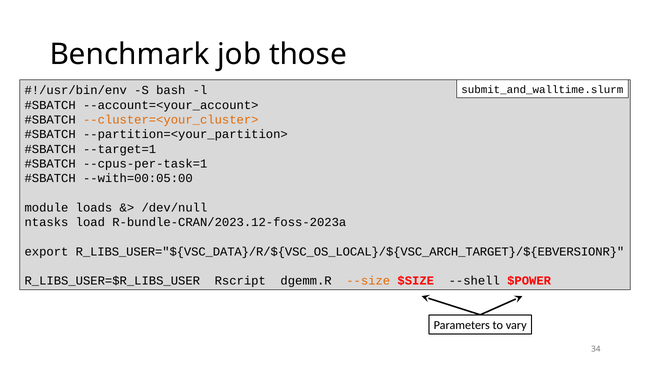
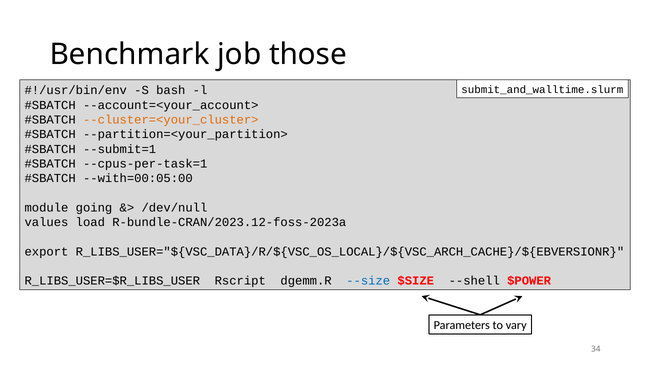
--target=1: --target=1 -> --submit=1
loads: loads -> going
ntasks: ntasks -> values
R_LIBS_USER="${VSC_DATA}/R/${VSC_OS_LOCAL}/${VSC_ARCH_TARGET}/${EBVERSIONR: R_LIBS_USER="${VSC_DATA}/R/${VSC_OS_LOCAL}/${VSC_ARCH_TARGET}/${EBVERSIONR -> R_LIBS_USER="${VSC_DATA}/R/${VSC_OS_LOCAL}/${VSC_ARCH_CACHE}/${EBVERSIONR
--size colour: orange -> blue
